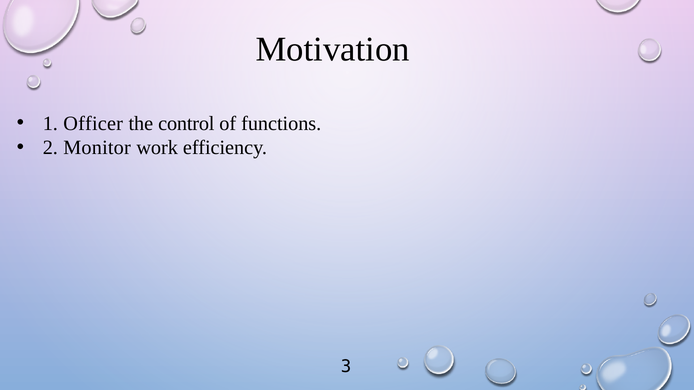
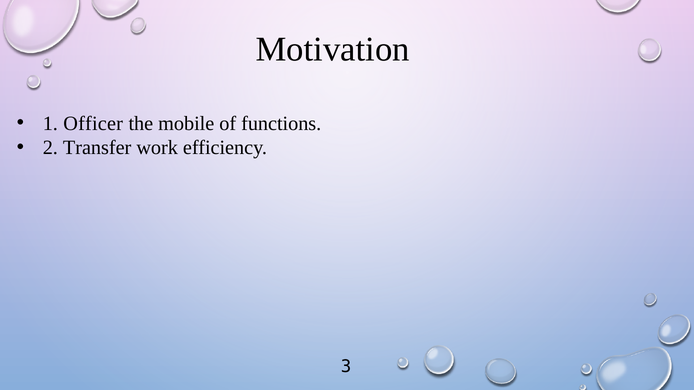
control: control -> mobile
Monitor: Monitor -> Transfer
